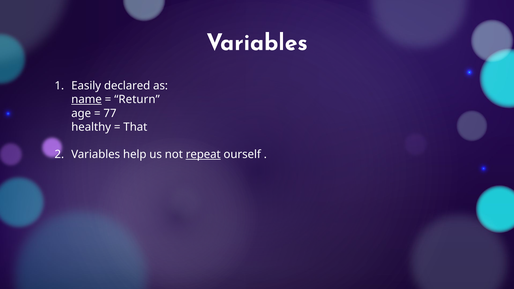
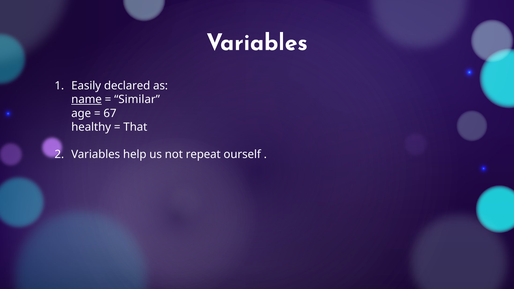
Return: Return -> Similar
77: 77 -> 67
repeat underline: present -> none
